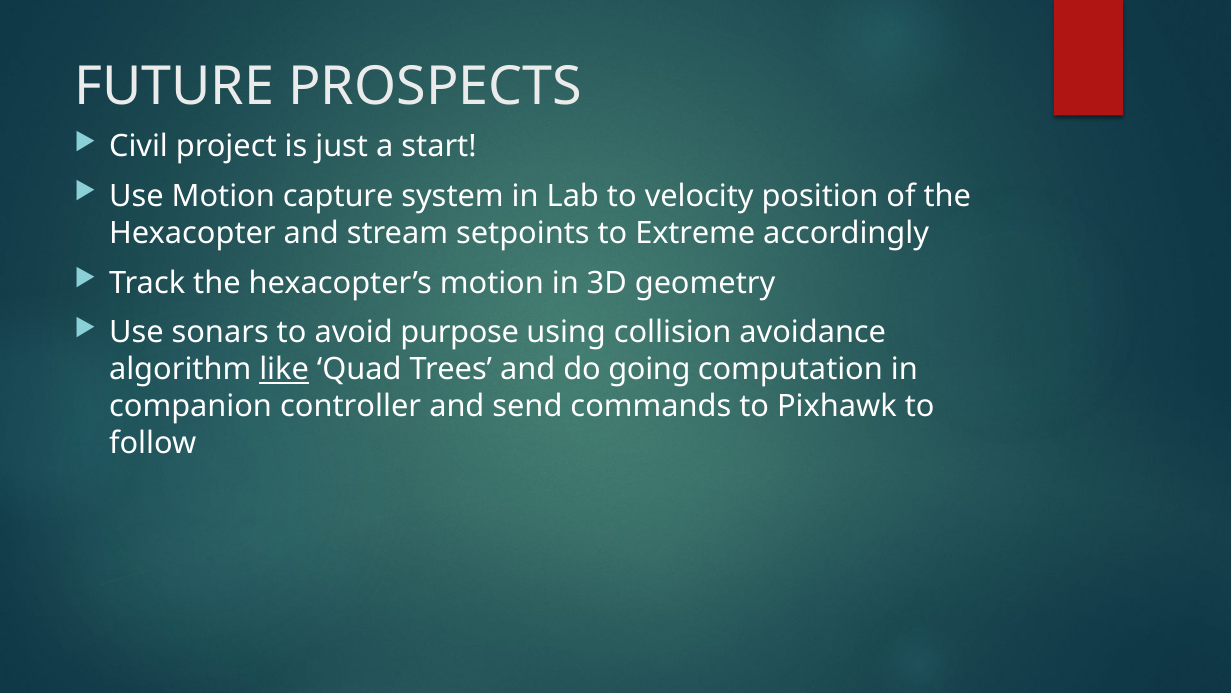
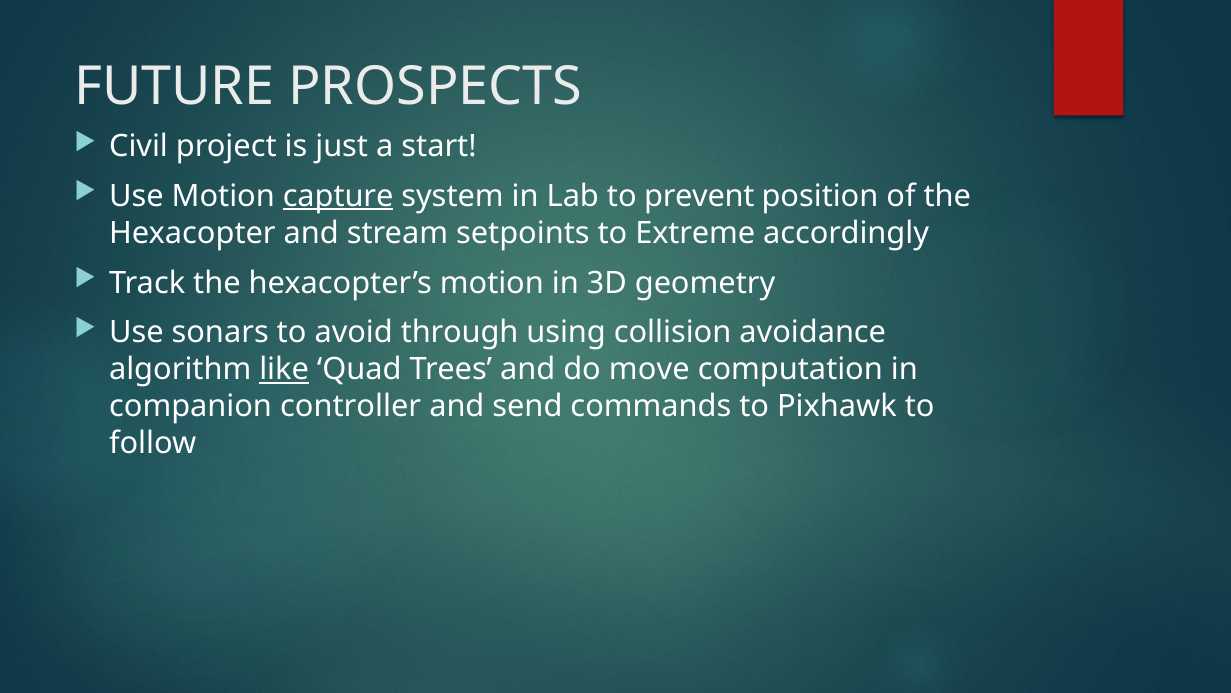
capture underline: none -> present
velocity: velocity -> prevent
purpose: purpose -> through
going: going -> move
